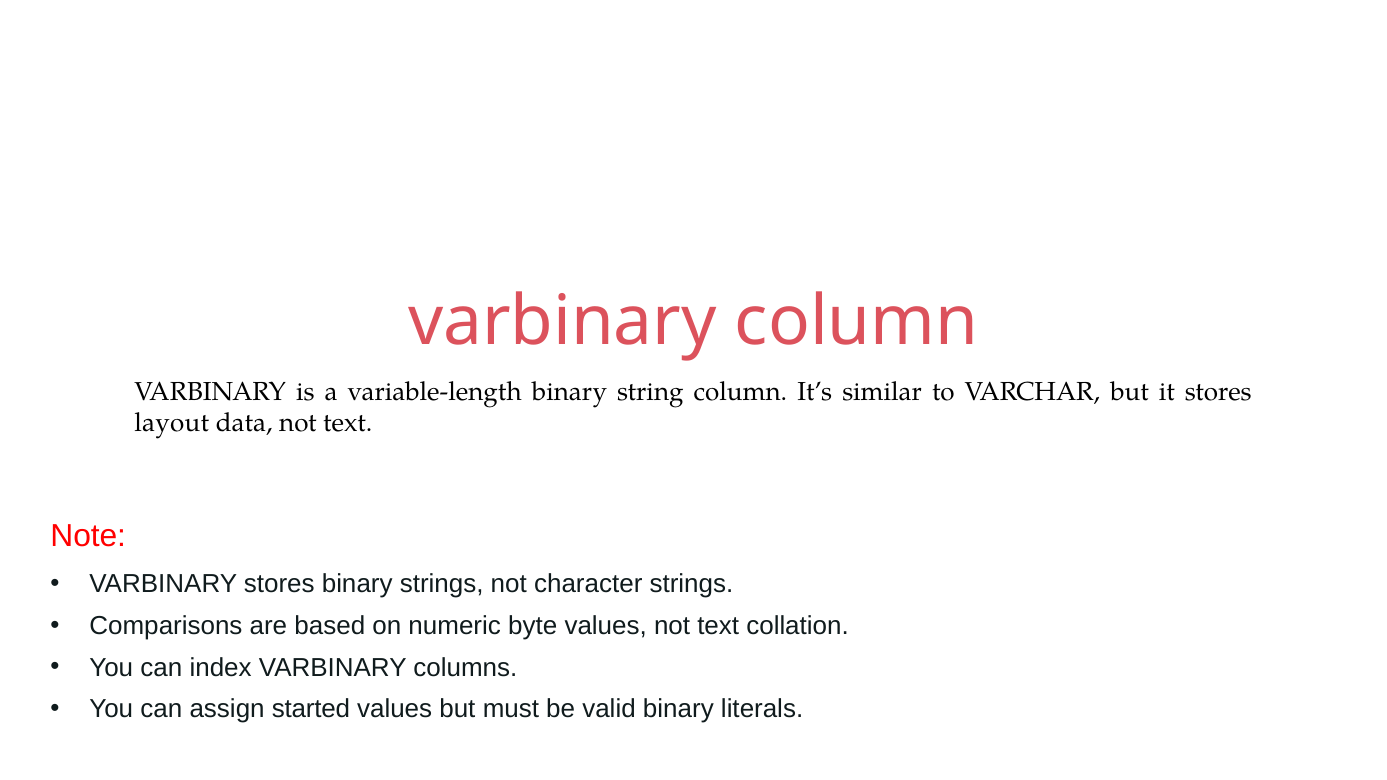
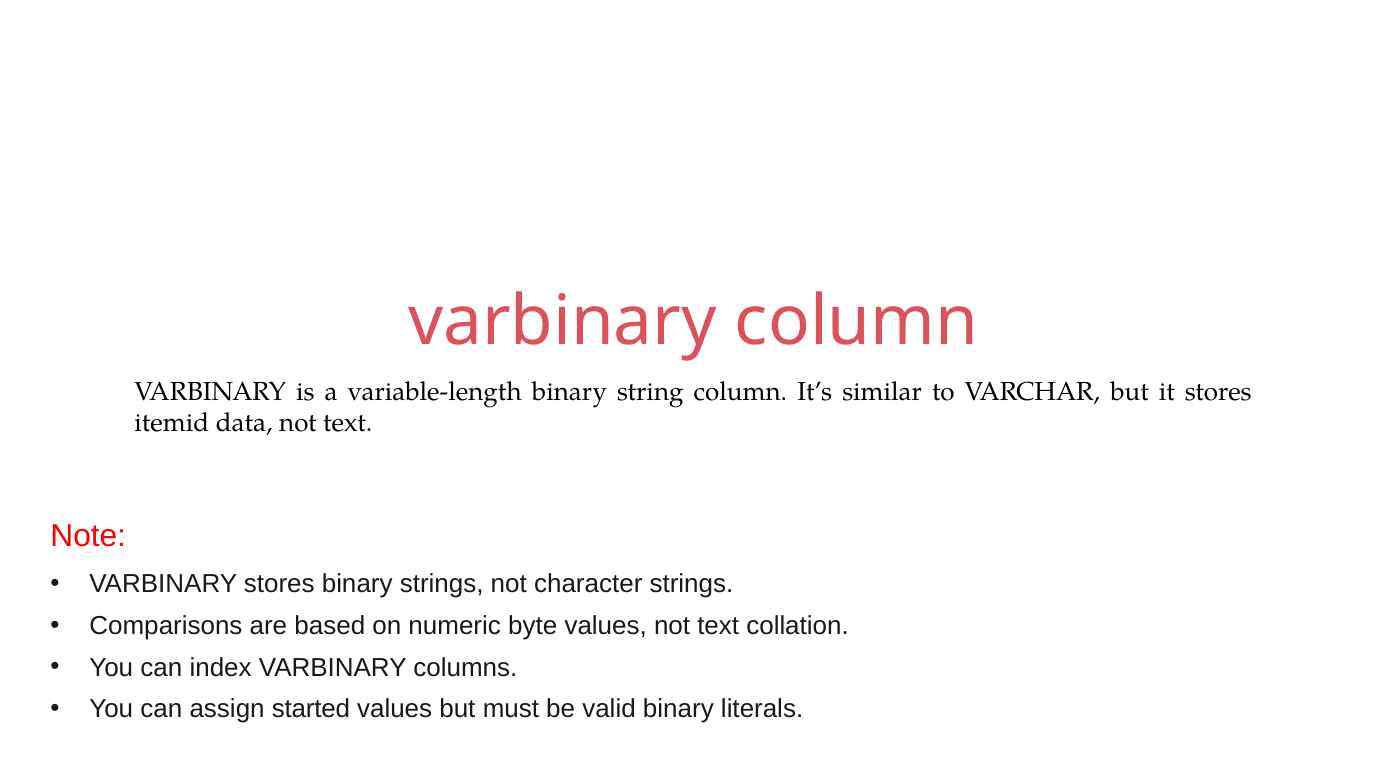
layout: layout -> itemid
